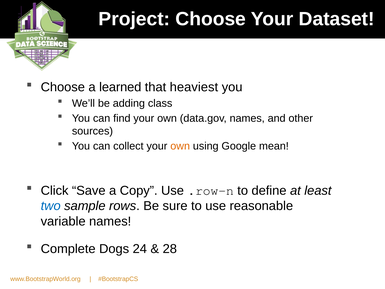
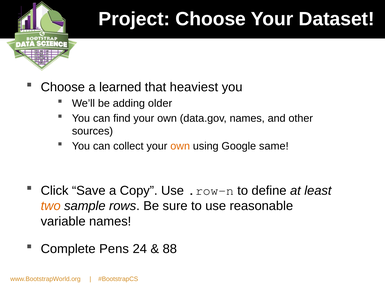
class: class -> older
mean: mean -> same
two colour: blue -> orange
Dogs: Dogs -> Pens
28: 28 -> 88
